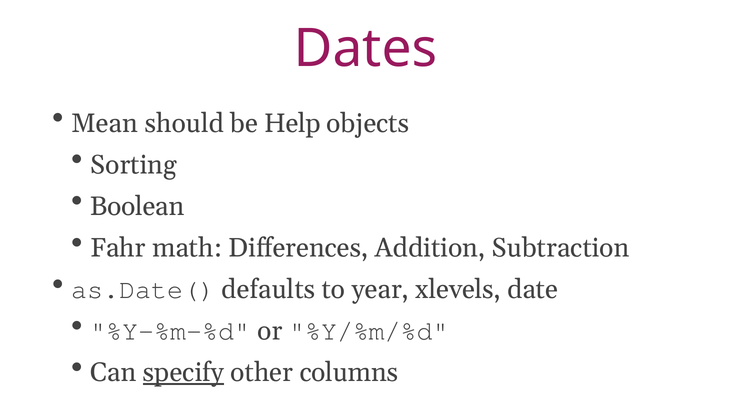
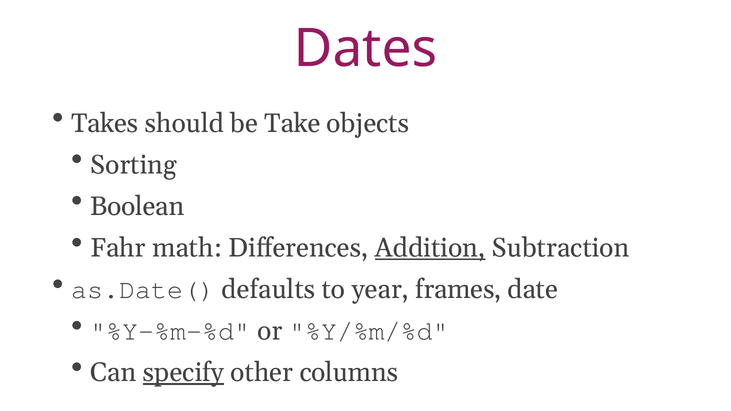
Mean: Mean -> Takes
Help: Help -> Take
Addition underline: none -> present
xlevels: xlevels -> frames
